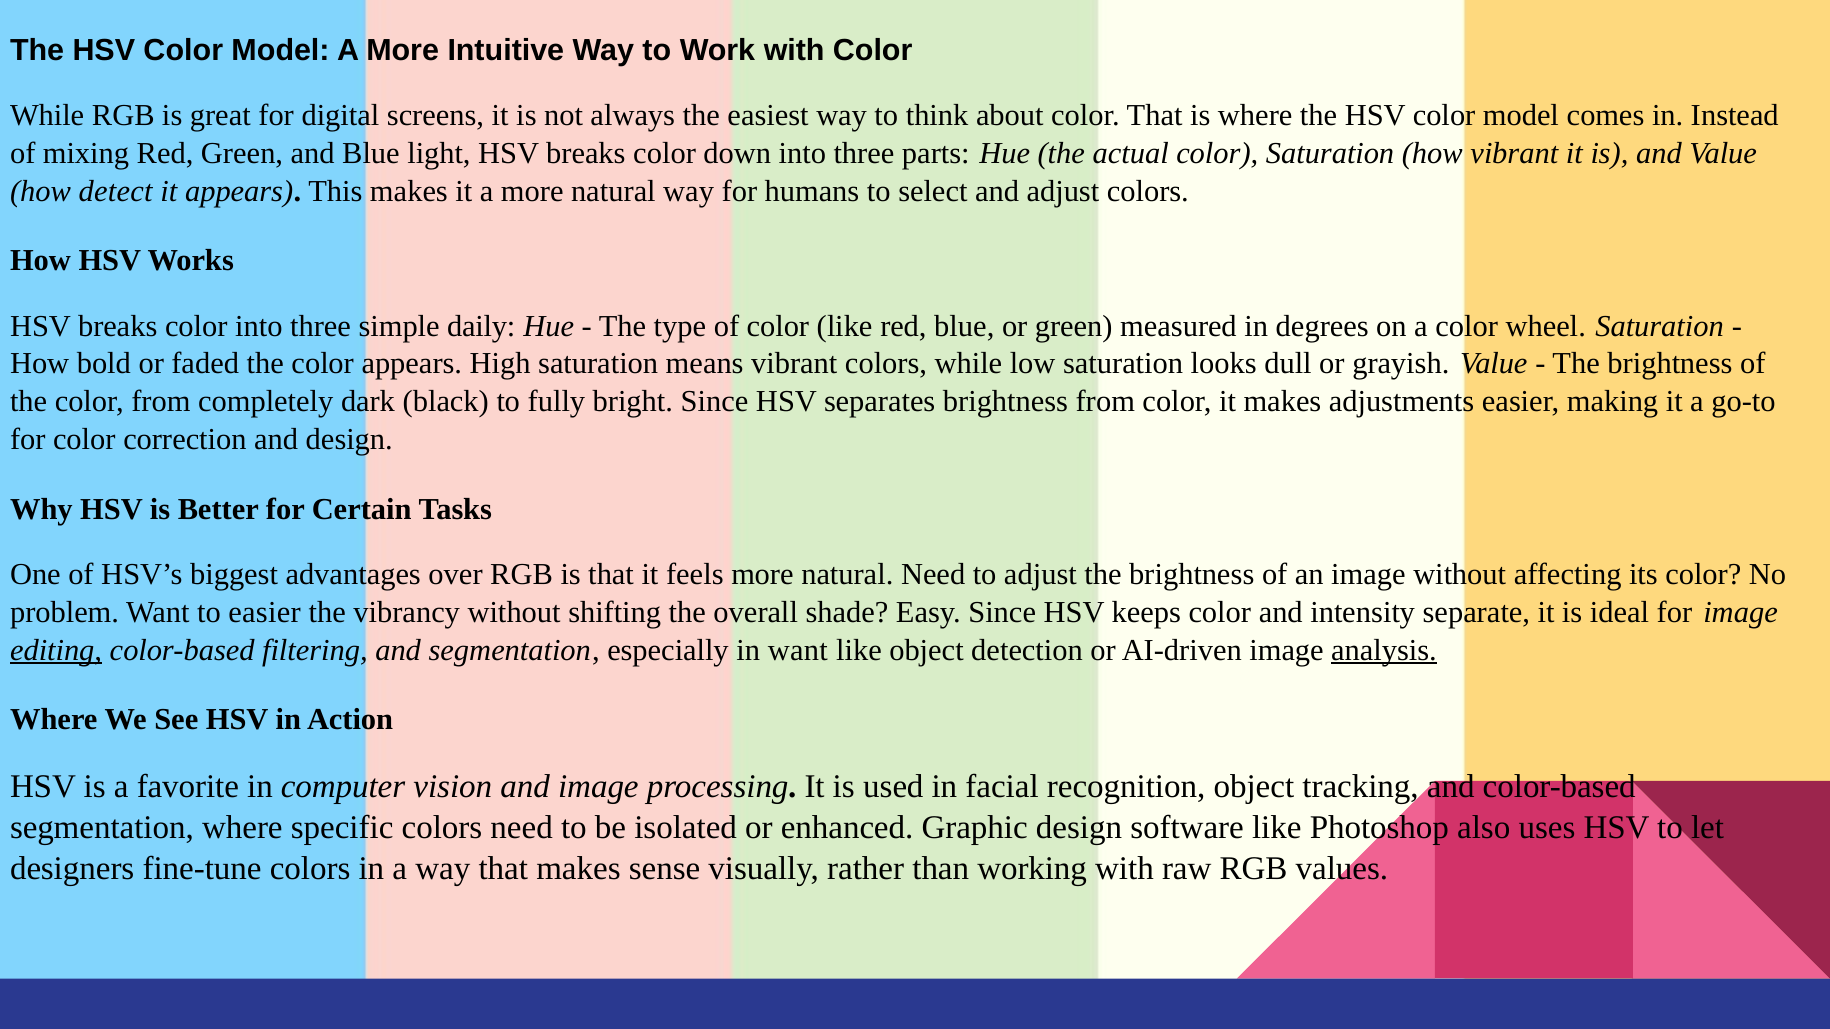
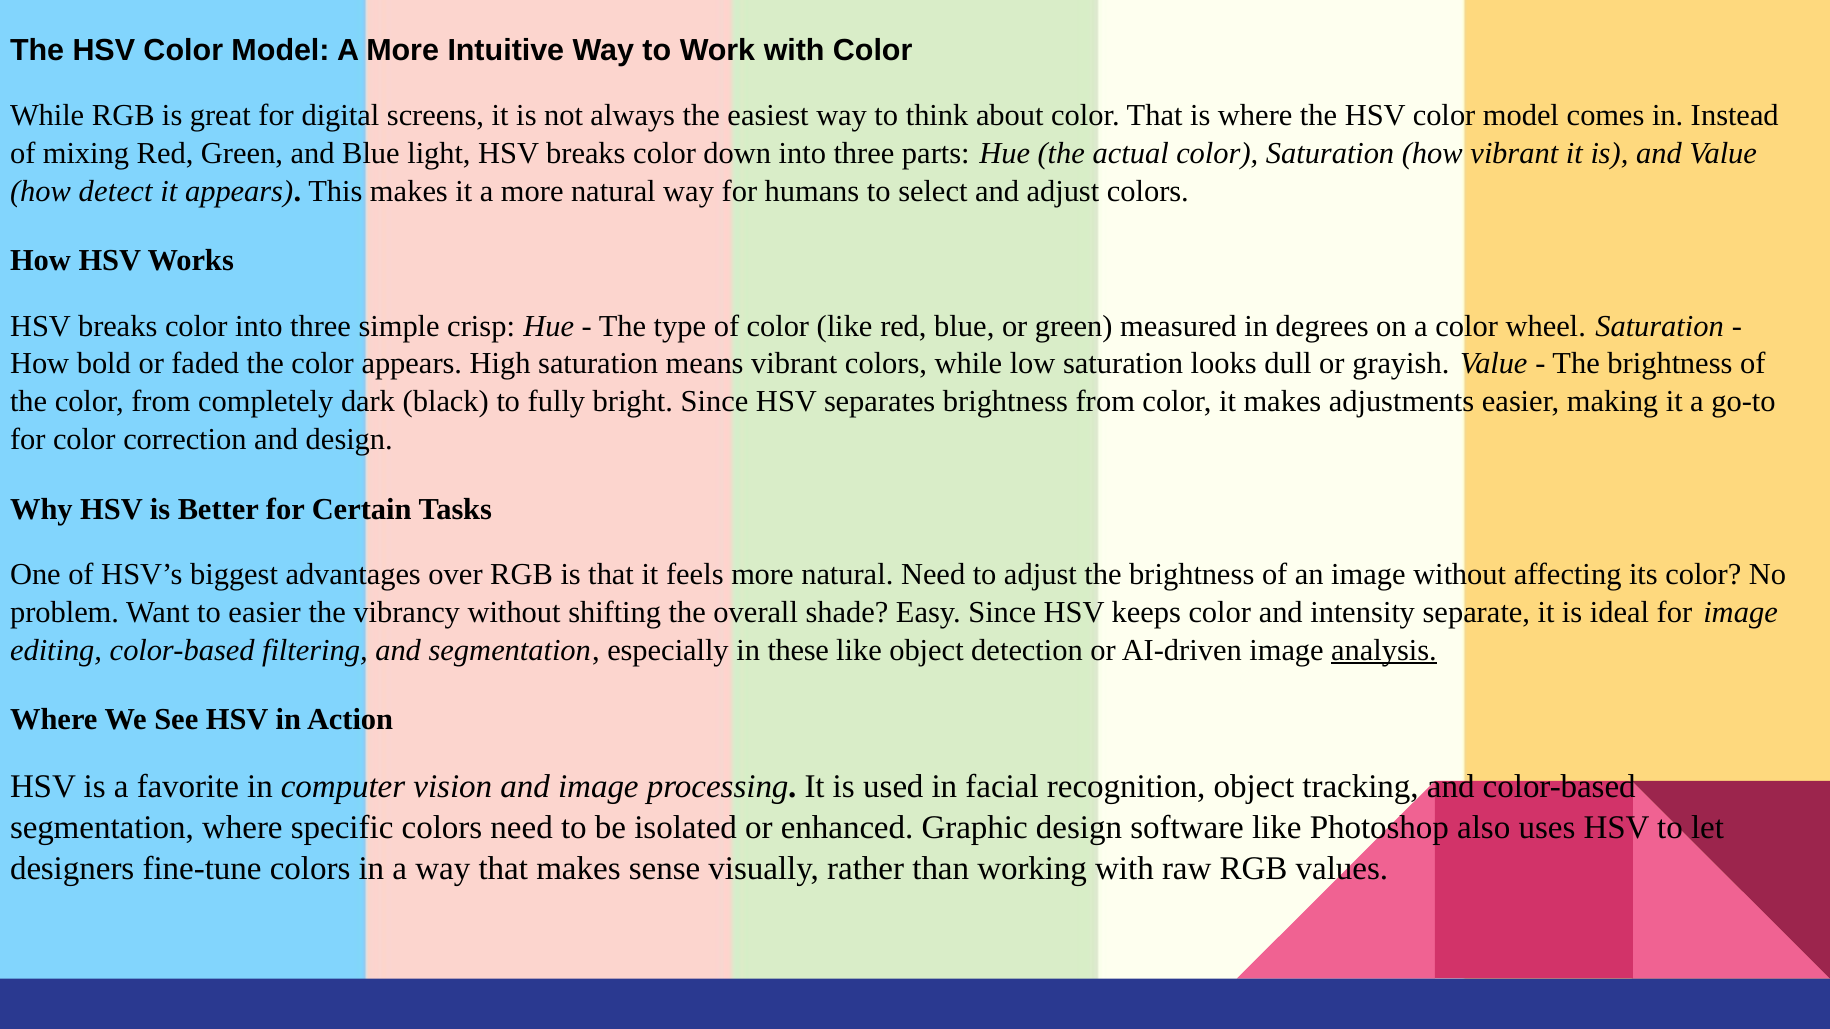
daily: daily -> crisp
editing underline: present -> none
in want: want -> these
